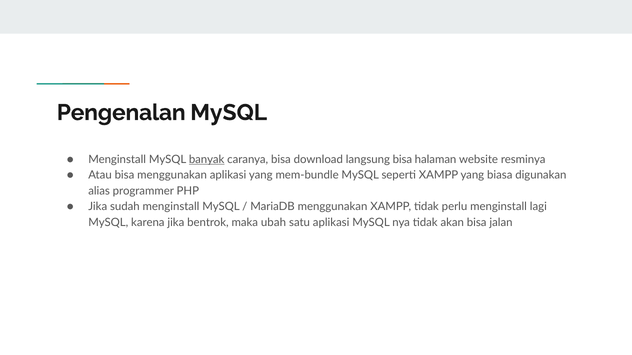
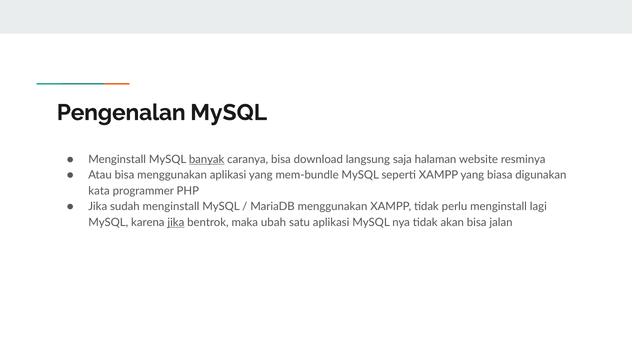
langsung bisa: bisa -> saja
alias: alias -> kata
jika at (176, 223) underline: none -> present
